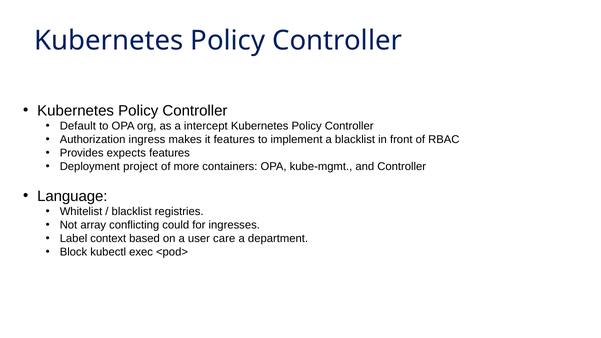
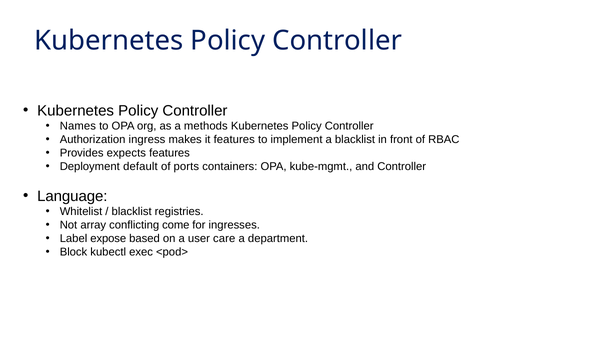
Default: Default -> Names
intercept: intercept -> methods
project: project -> default
more: more -> ports
could: could -> come
context: context -> expose
